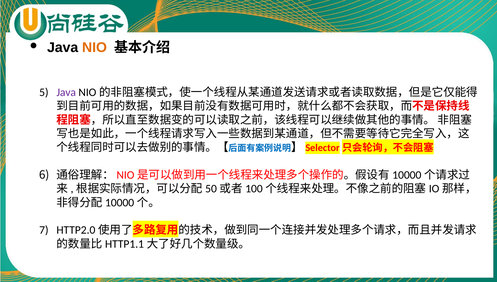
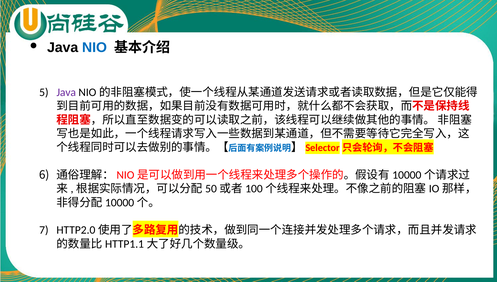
NIO colour: orange -> blue
